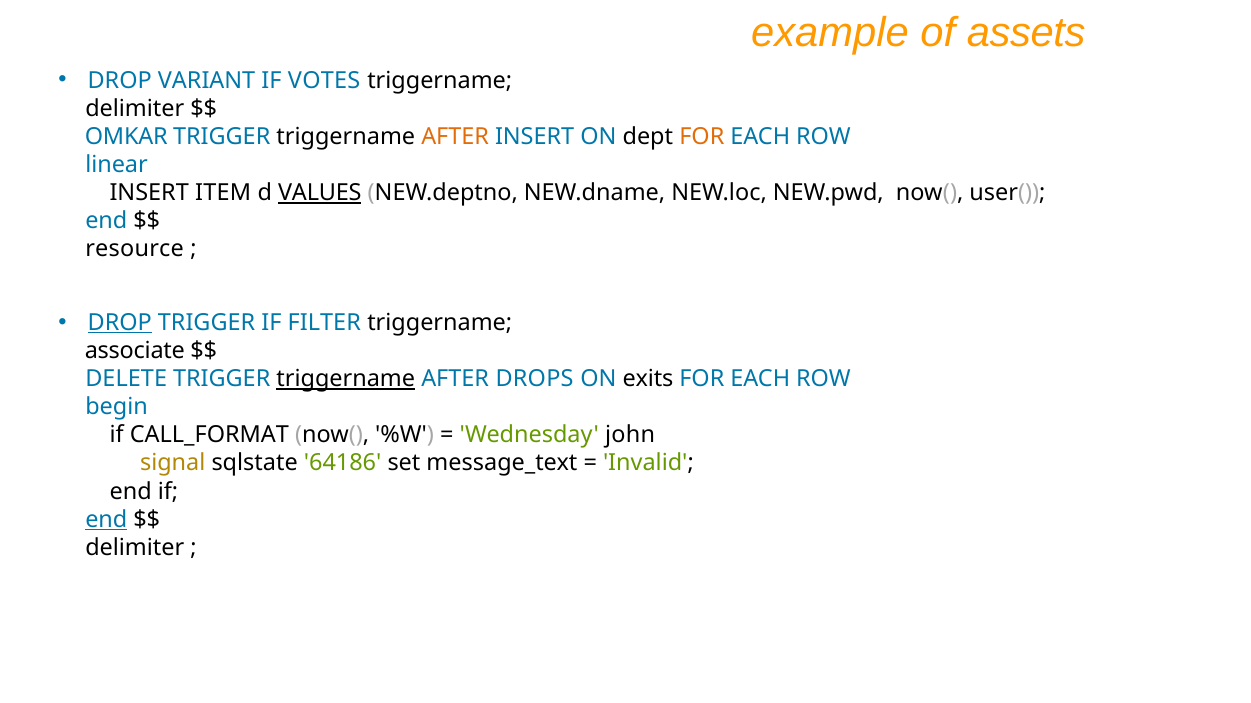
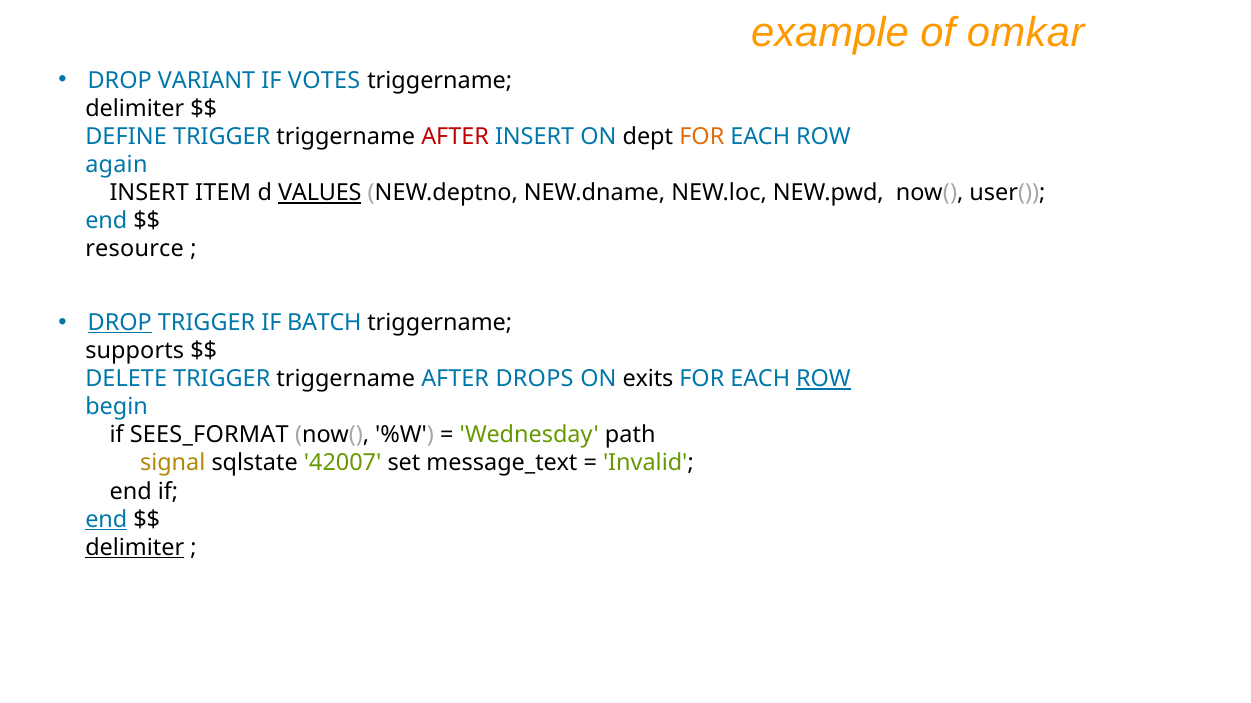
assets: assets -> omkar
OMKAR: OMKAR -> DEFINE
AFTER at (455, 137) colour: orange -> red
linear: linear -> again
FILTER: FILTER -> BATCH
associate: associate -> supports
triggername at (346, 379) underline: present -> none
ROW at (823, 379) underline: none -> present
CALL_FORMAT: CALL_FORMAT -> SEES_FORMAT
john: john -> path
64186: 64186 -> 42007
delimiter at (135, 548) underline: none -> present
